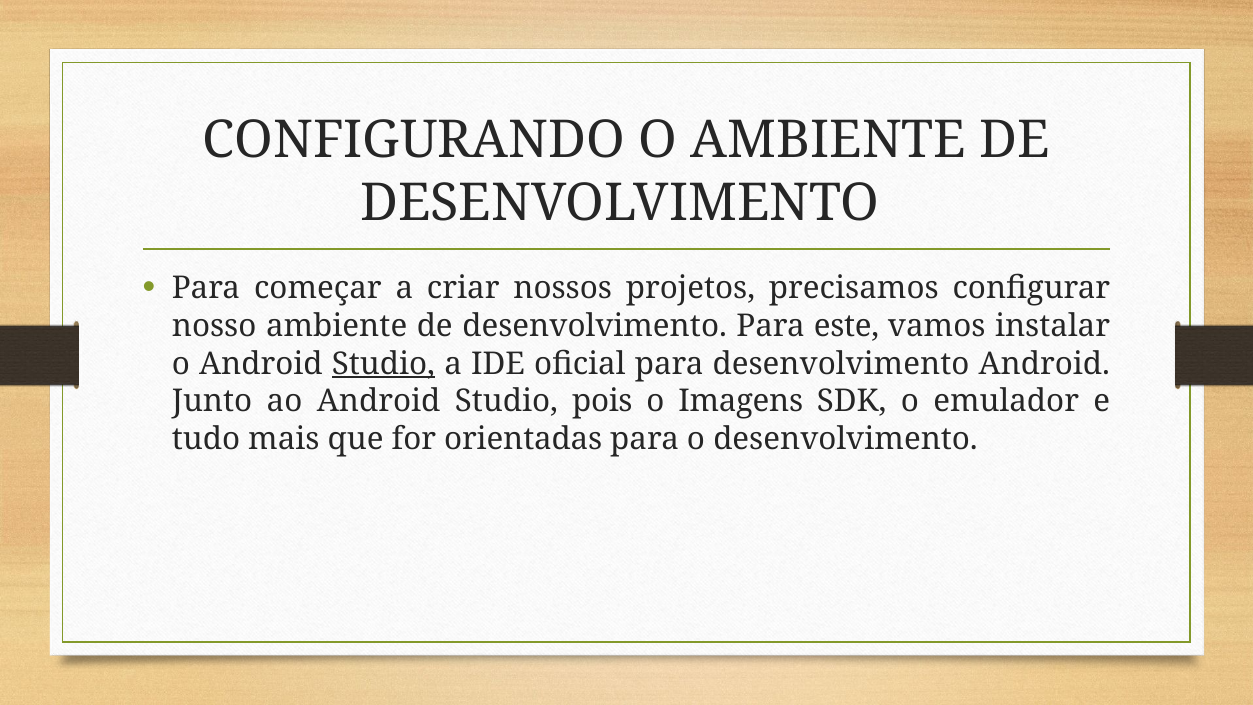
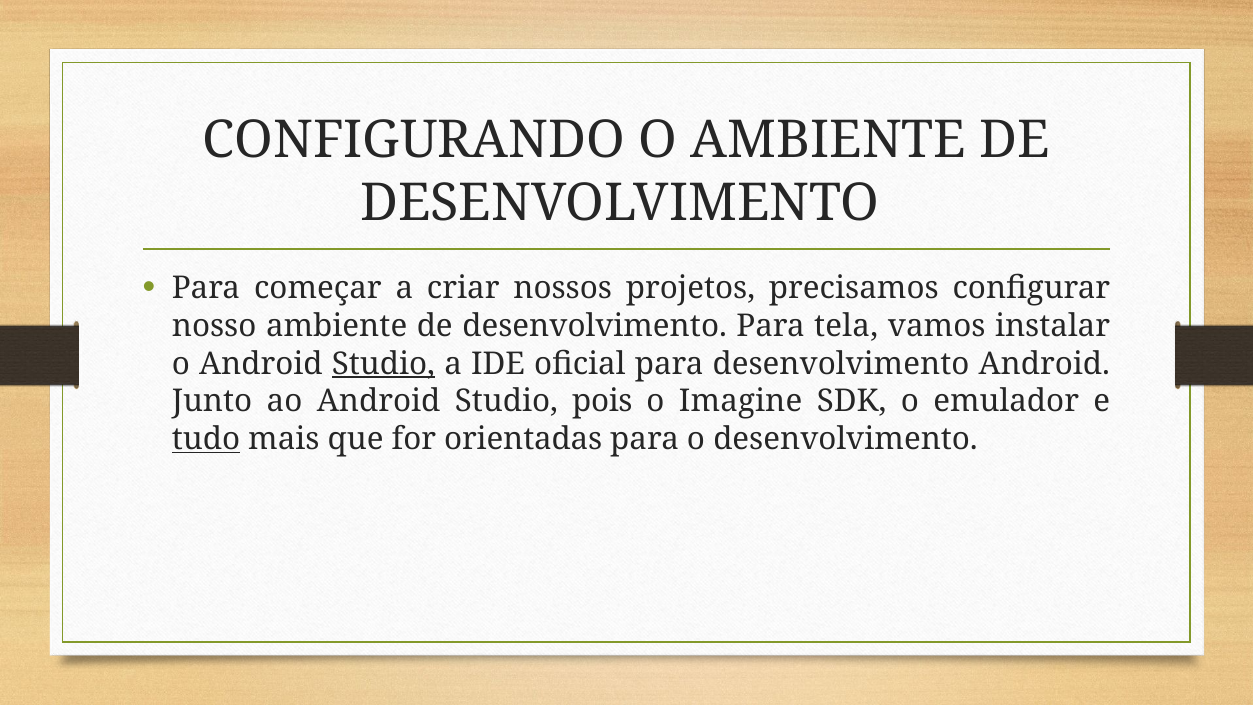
este: este -> tela
Imagens: Imagens -> Imagine
tudo underline: none -> present
